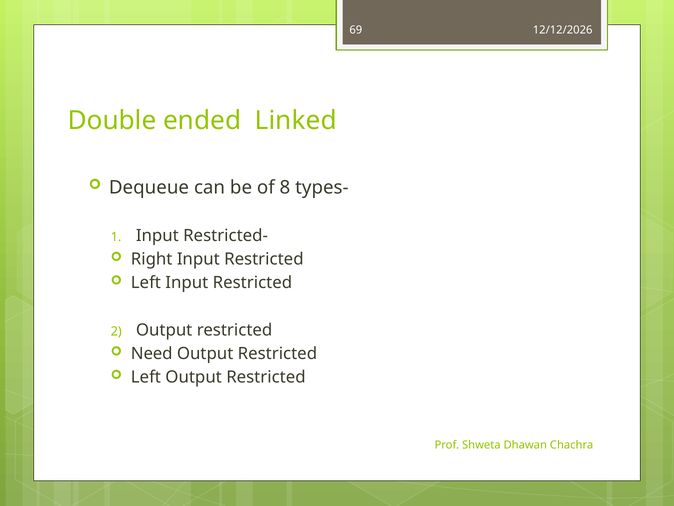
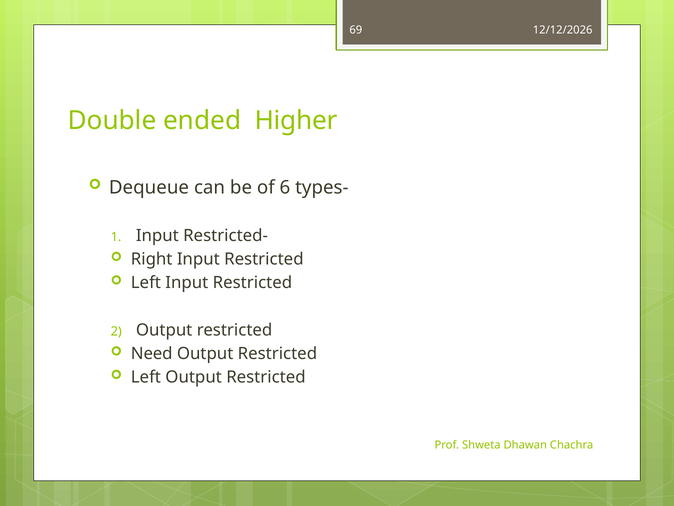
Linked: Linked -> Higher
8: 8 -> 6
